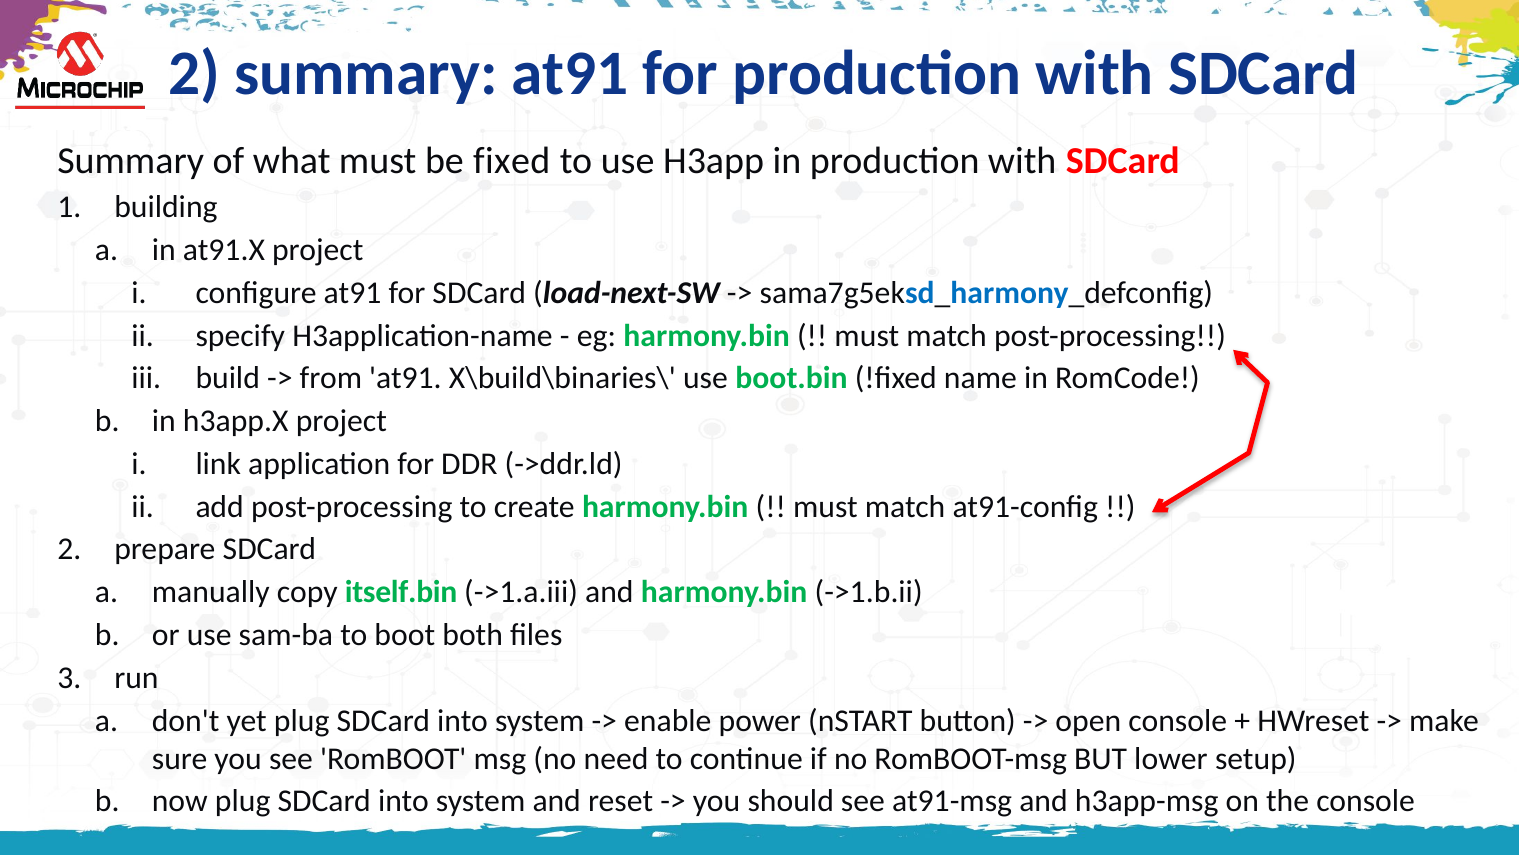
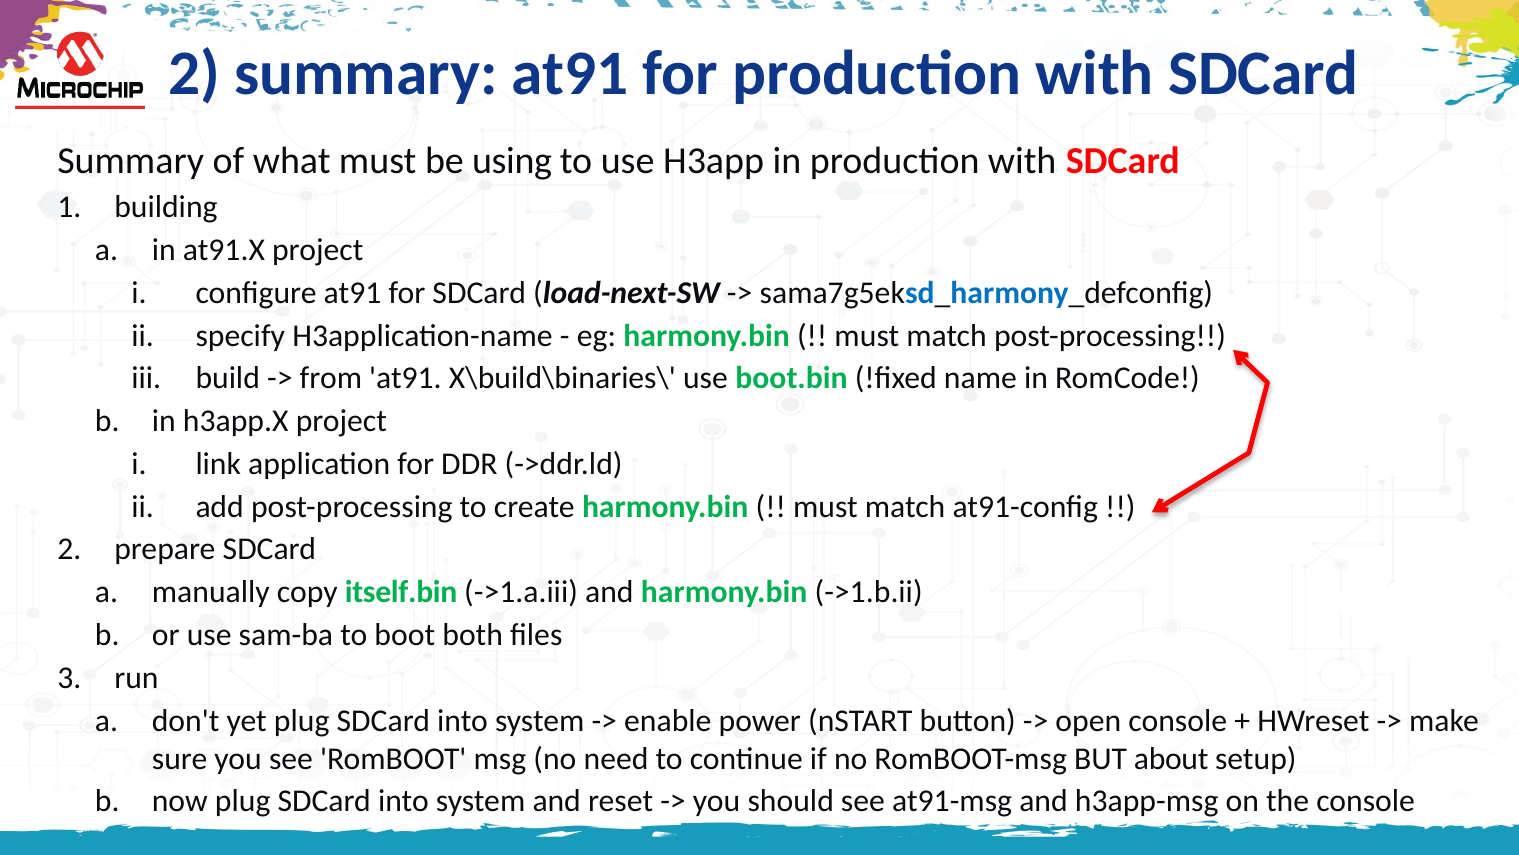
fixed: fixed -> using
lower: lower -> about
